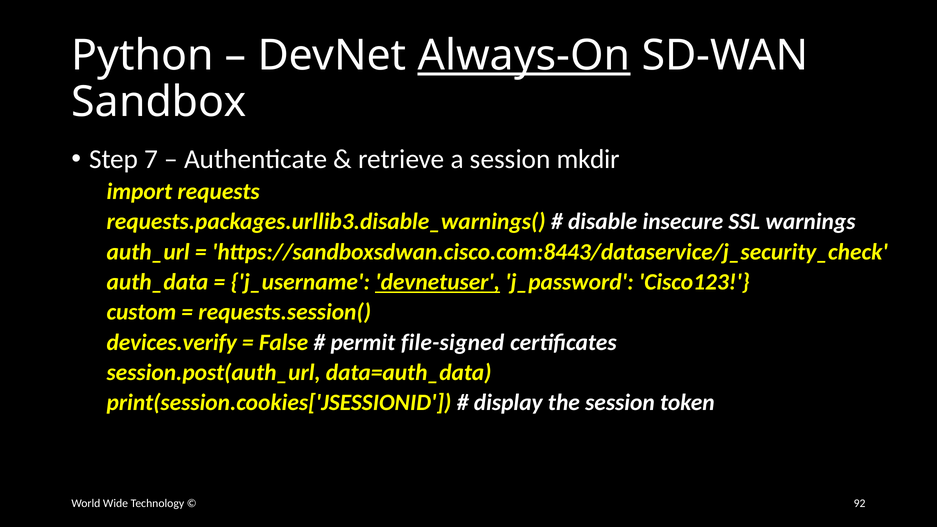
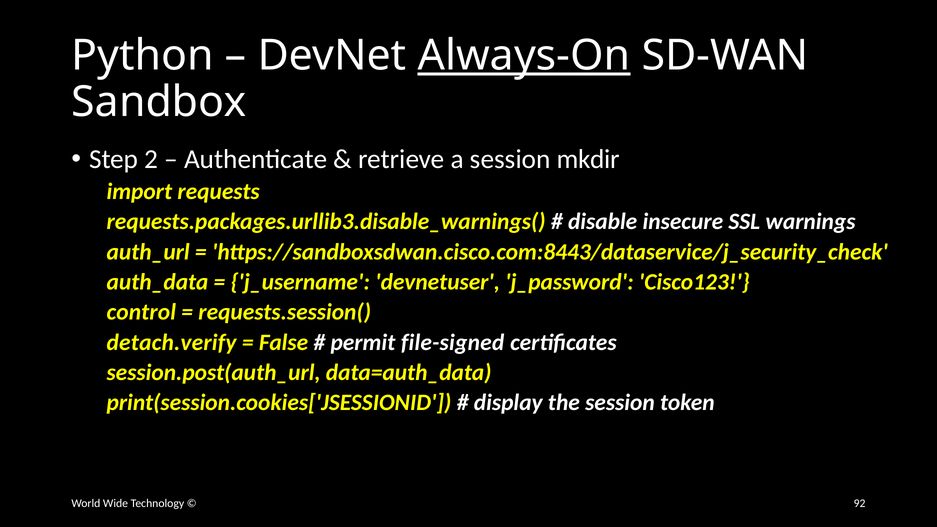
7: 7 -> 2
devnetuser underline: present -> none
custom: custom -> control
devices.verify: devices.verify -> detach.verify
